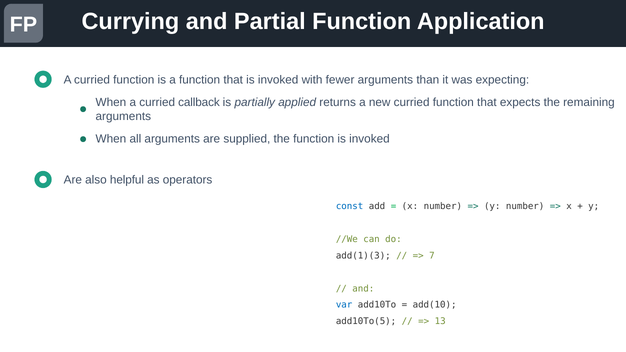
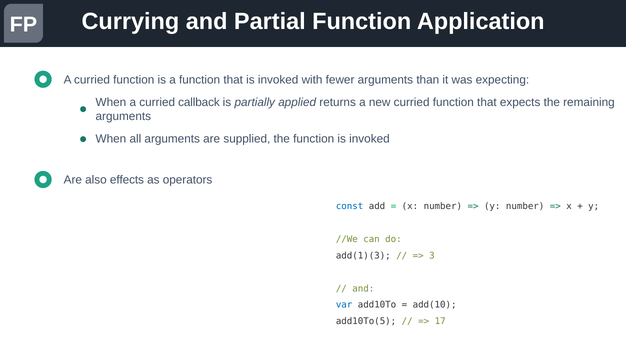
helpful: helpful -> effects
7: 7 -> 3
13 at (440, 321): 13 -> 17
